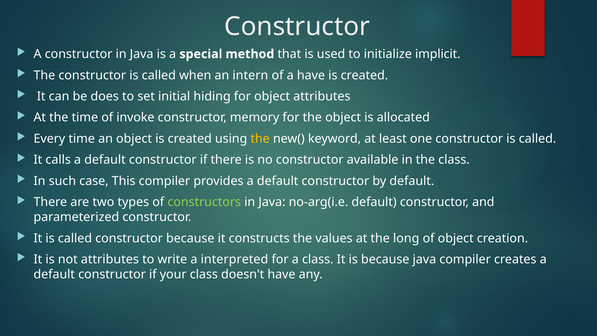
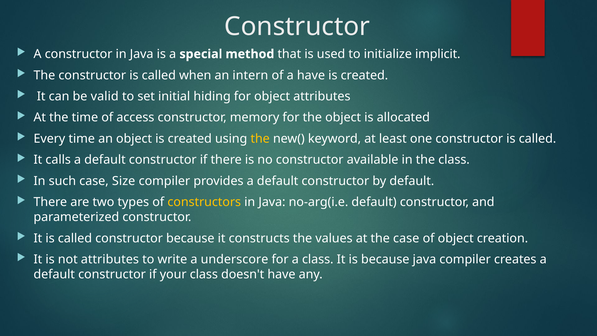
does: does -> valid
invoke: invoke -> access
This: This -> Size
constructors colour: light green -> yellow
the long: long -> case
interpreted: interpreted -> underscore
